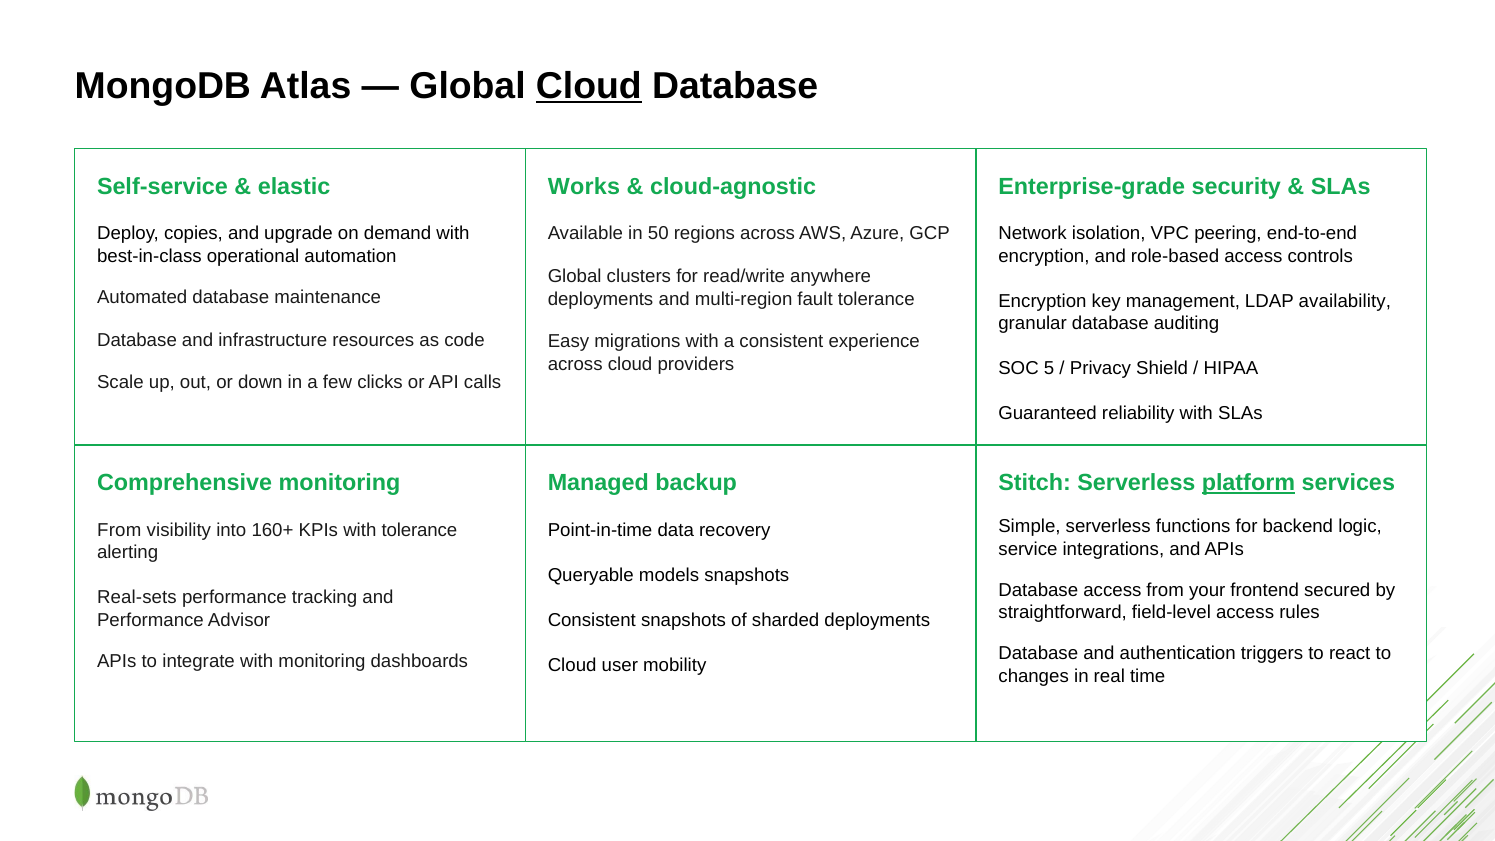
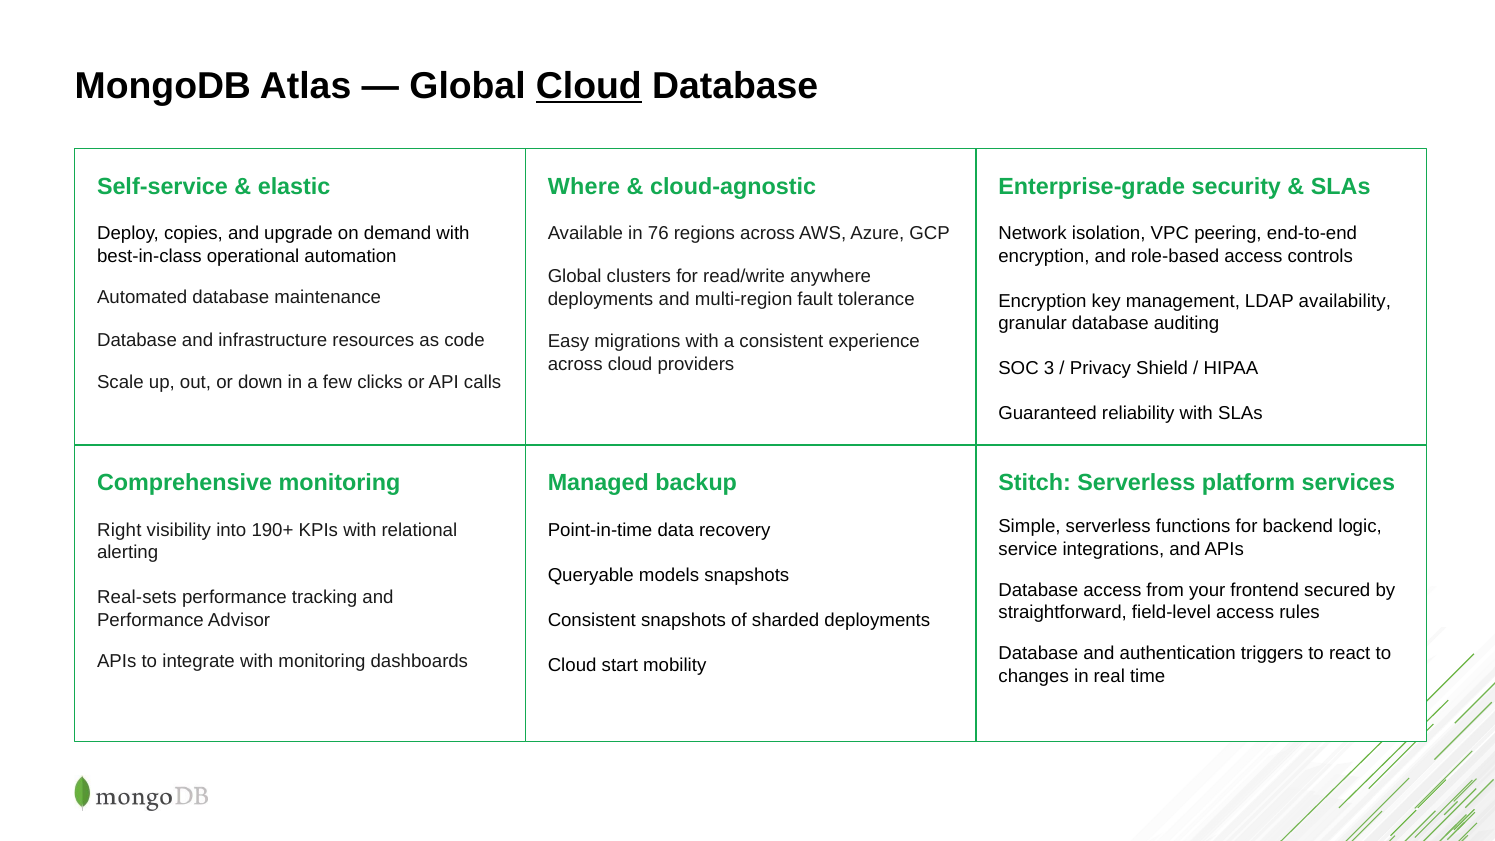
Works: Works -> Where
50: 50 -> 76
5: 5 -> 3
platform underline: present -> none
From at (119, 530): From -> Right
160+: 160+ -> 190+
with tolerance: tolerance -> relational
user: user -> start
